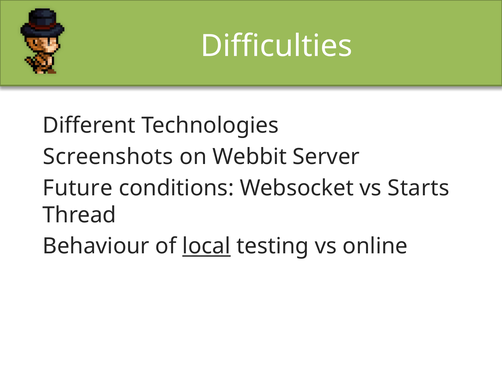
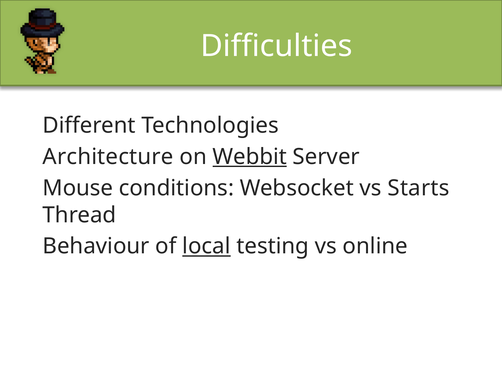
Screenshots: Screenshots -> Architecture
Webbit underline: none -> present
Future: Future -> Mouse
